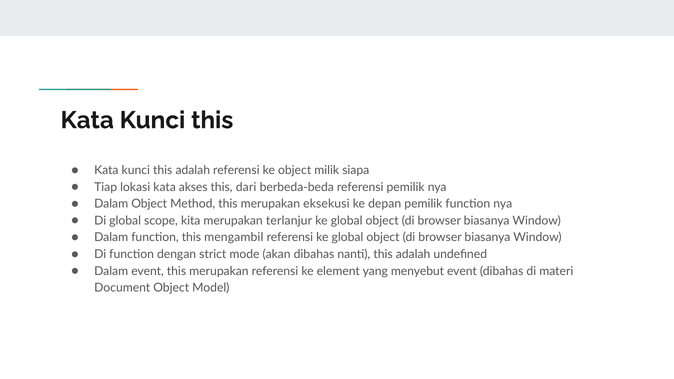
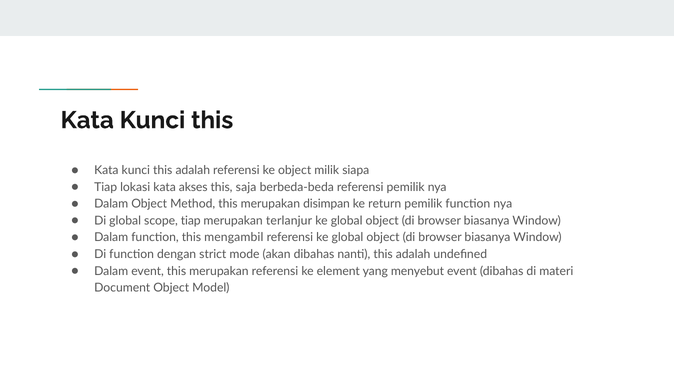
dari: dari -> saja
eksekusi: eksekusi -> disimpan
depan: depan -> return
scope kita: kita -> tiap
